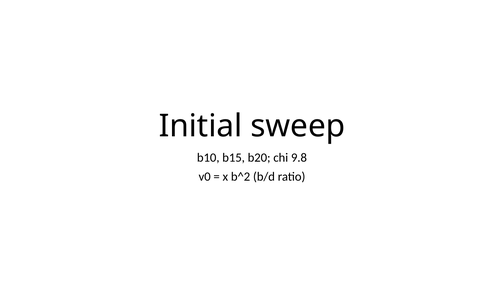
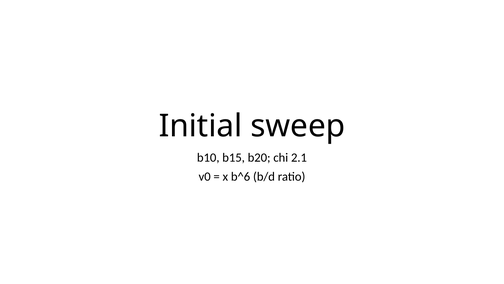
9.8: 9.8 -> 2.1
b^2: b^2 -> b^6
